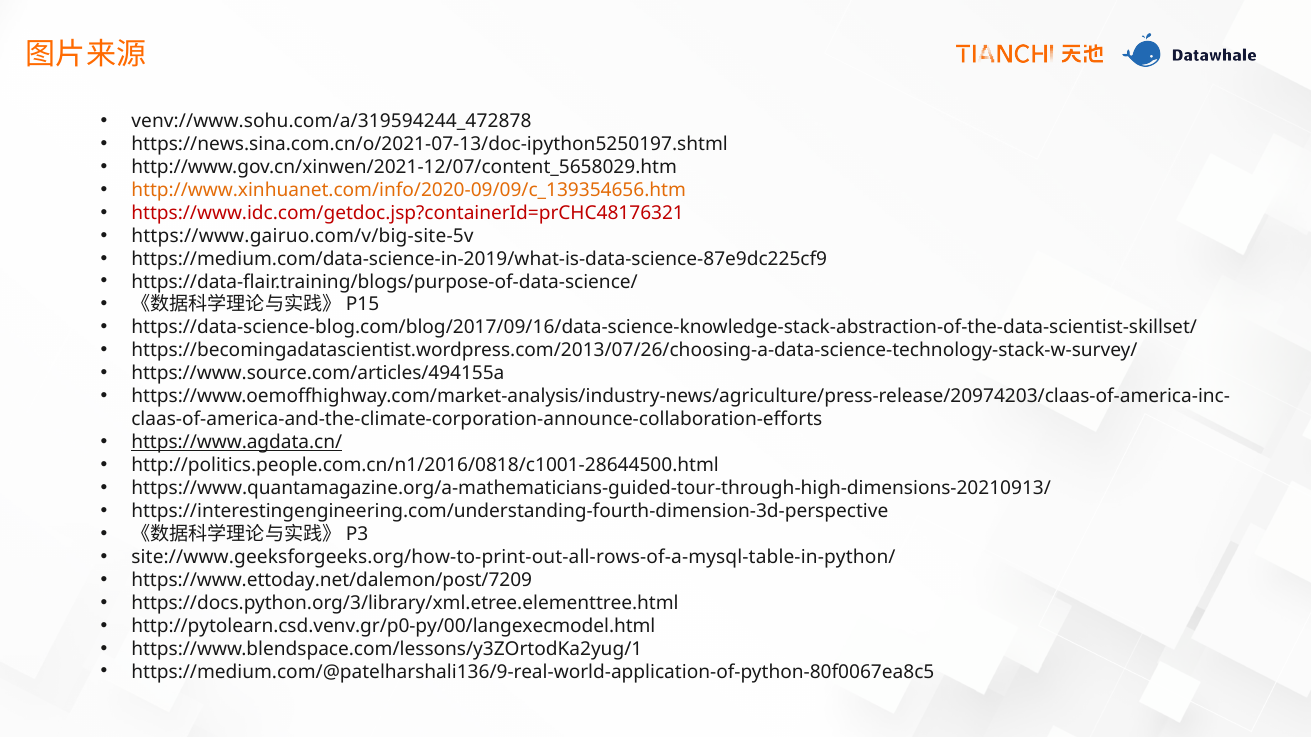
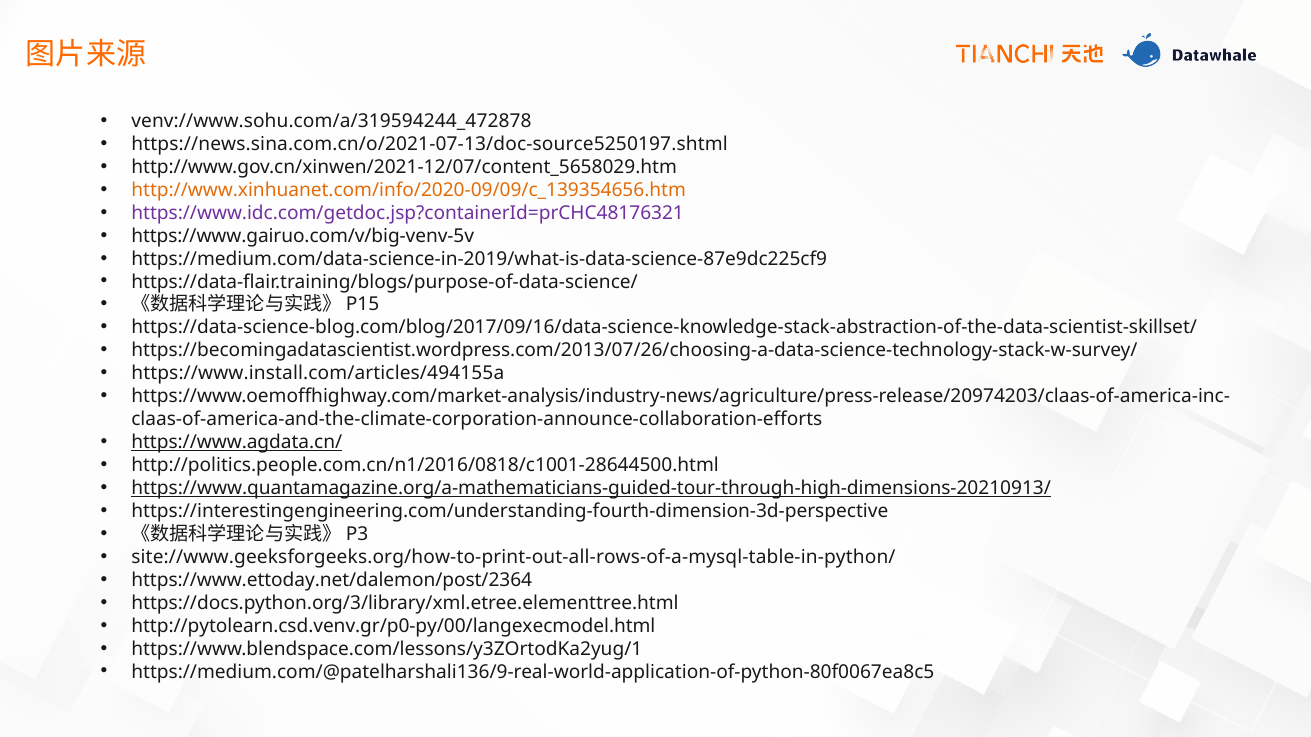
https://news.sina.com.cn/o/2021-07-13/doc-ipython5250197.shtml: https://news.sina.com.cn/o/2021-07-13/doc-ipython5250197.shtml -> https://news.sina.com.cn/o/2021-07-13/doc-source5250197.shtml
https://www.idc.com/getdoc.jsp?containerId=prCHC48176321 colour: red -> purple
https://www.gairuo.com/v/big-site-5v: https://www.gairuo.com/v/big-site-5v -> https://www.gairuo.com/v/big-venv-5v
https://www.source.com/articles/494155a: https://www.source.com/articles/494155a -> https://www.install.com/articles/494155a
https://www.quantamagazine.org/a-mathematicians-guided-tour-through-high-dimensions-20210913/ underline: none -> present
https://www.ettoday.net/dalemon/post/7209: https://www.ettoday.net/dalemon/post/7209 -> https://www.ettoday.net/dalemon/post/2364
